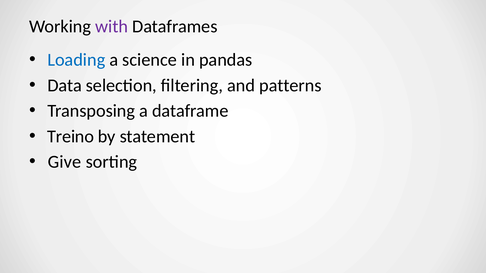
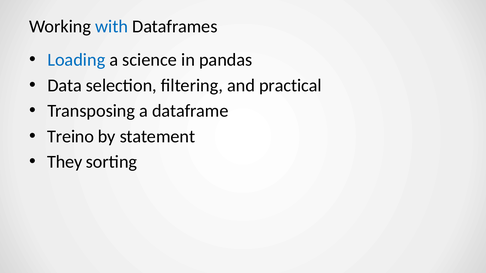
with colour: purple -> blue
patterns: patterns -> practical
Give: Give -> They
